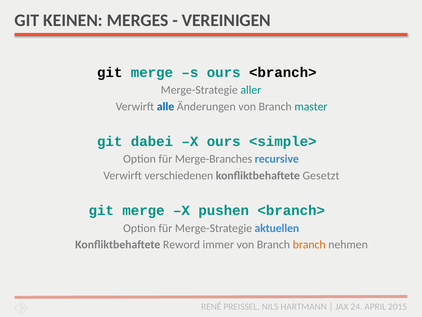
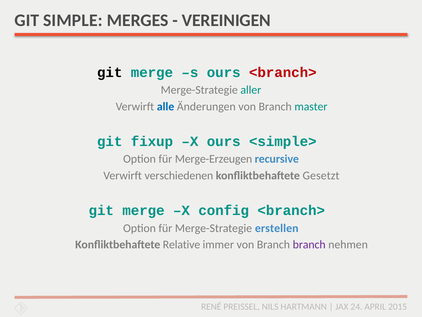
KEINEN: KEINEN -> SIMPLE
<branch> at (283, 72) colour: black -> red
dabei: dabei -> fixup
Merge-Branches: Merge-Branches -> Merge-Erzeugen
pushen: pushen -> config
aktuellen: aktuellen -> erstellen
Reword: Reword -> Relative
branch at (309, 244) colour: orange -> purple
